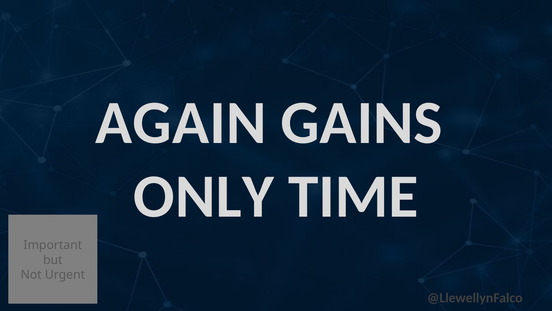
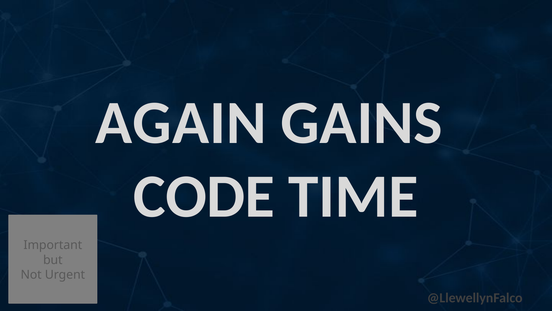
ONLY: ONLY -> CODE
